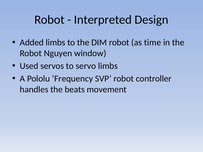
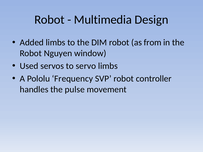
Interpreted: Interpreted -> Multimedia
time: time -> from
beats: beats -> pulse
